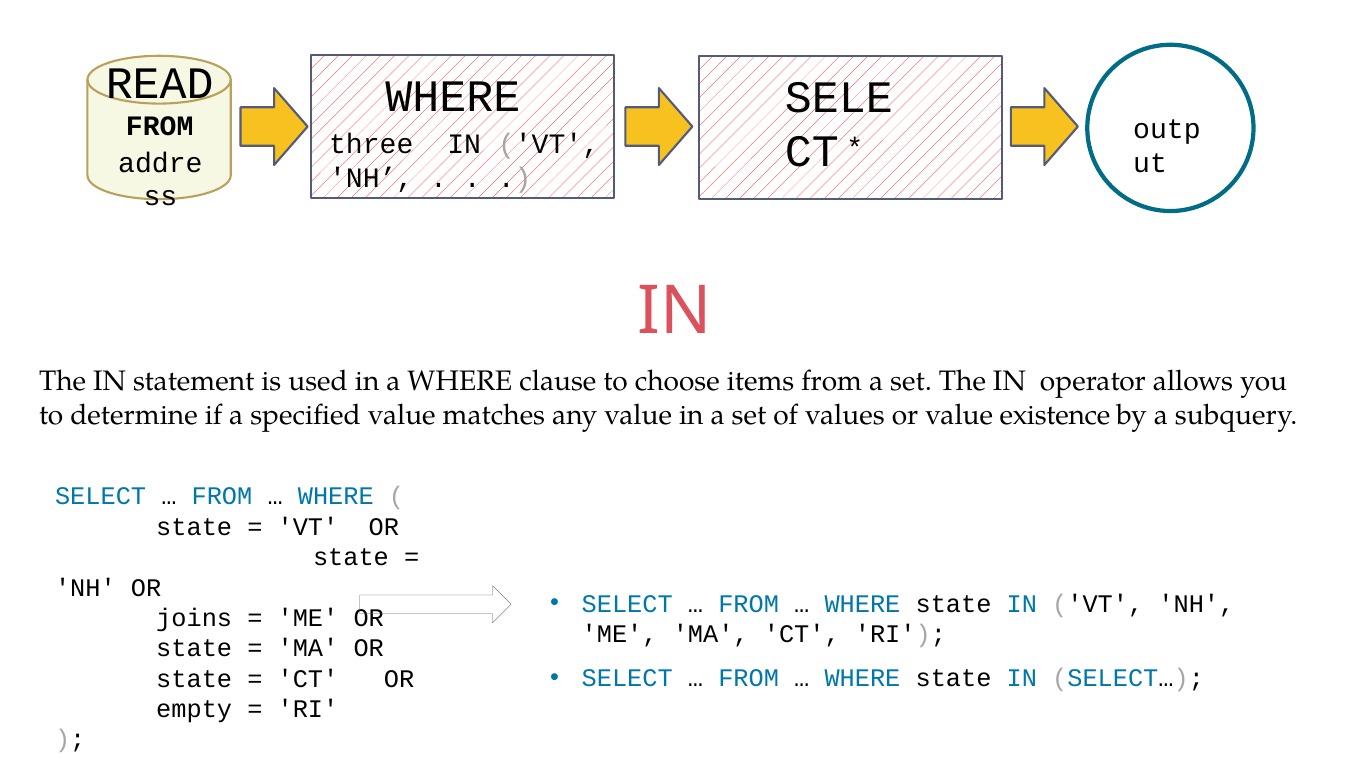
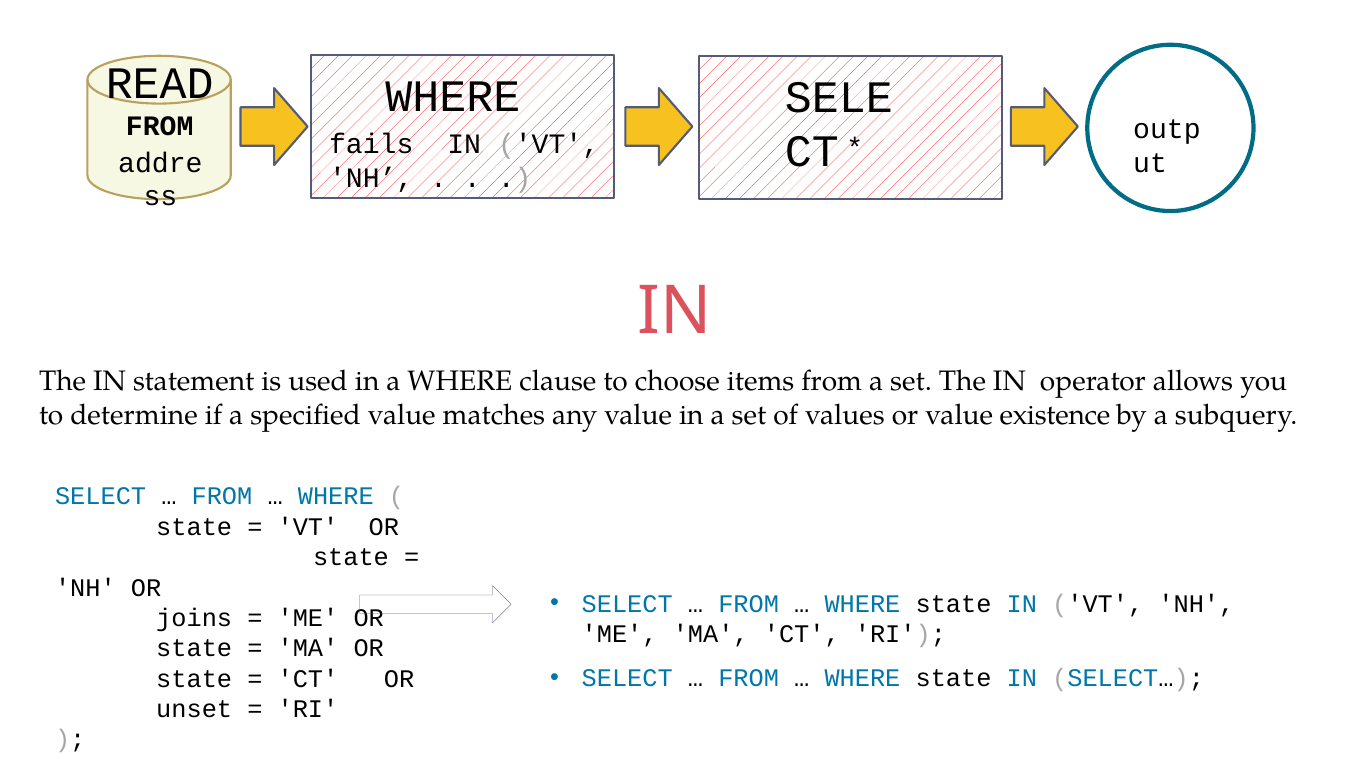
three: three -> fails
empty: empty -> unset
